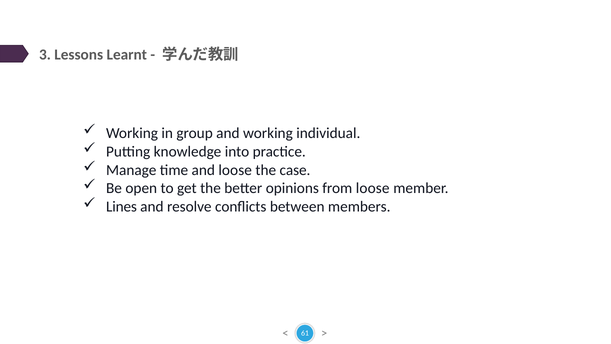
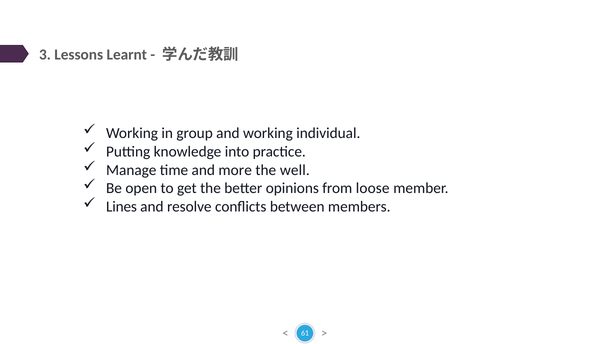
and loose: loose -> more
case: case -> well
